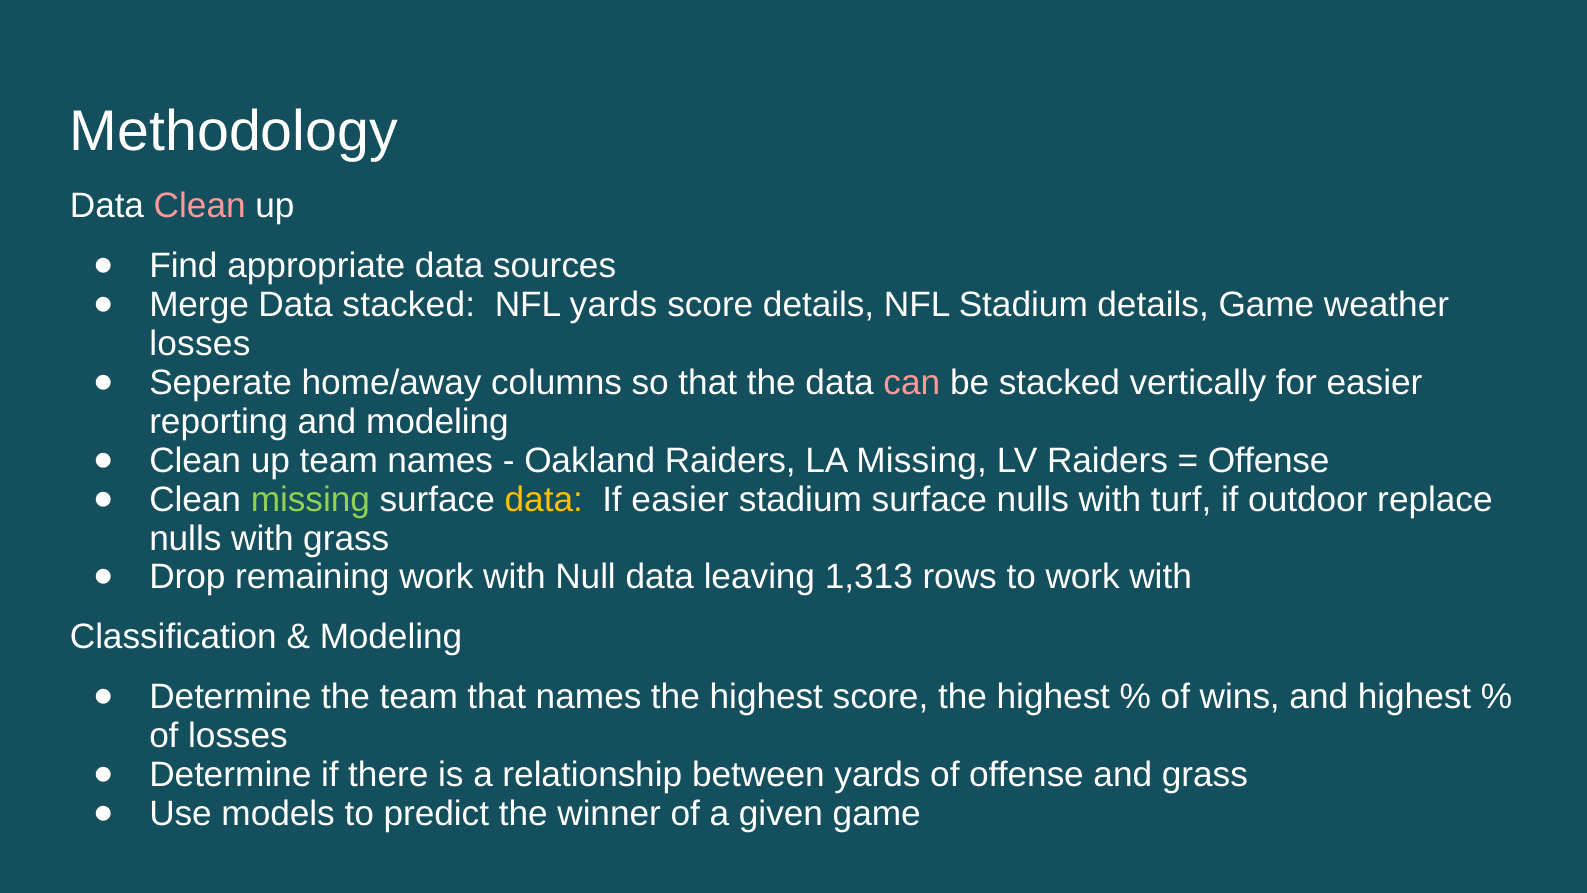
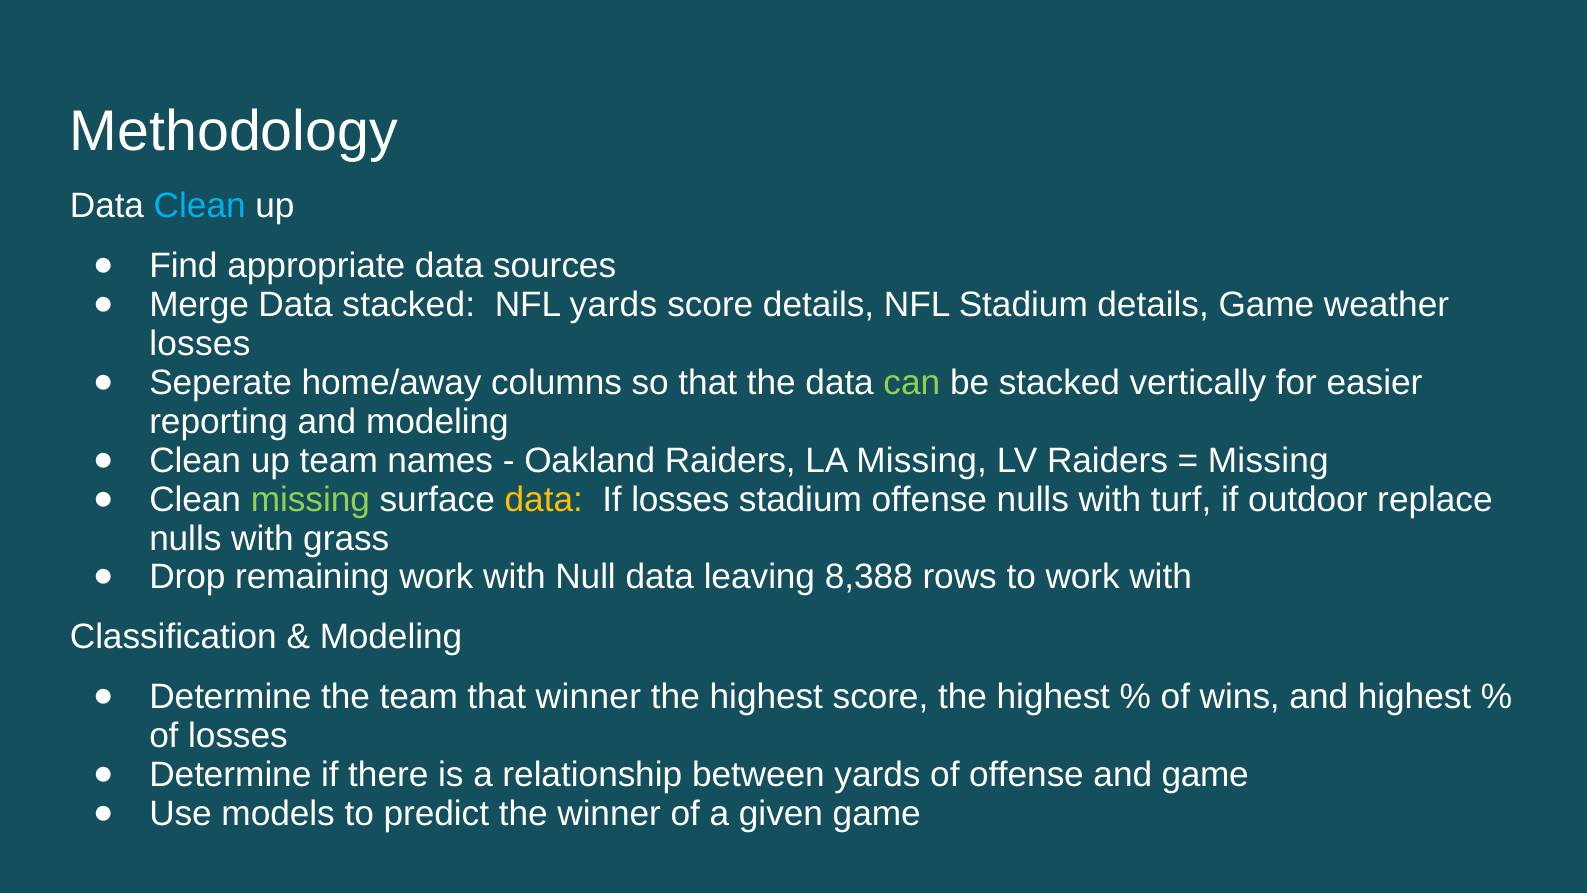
Clean at (200, 206) colour: pink -> light blue
can colour: pink -> light green
Offense at (1269, 461): Offense -> Missing
If easier: easier -> losses
stadium surface: surface -> offense
1,313: 1,313 -> 8,388
that names: names -> winner
and grass: grass -> game
